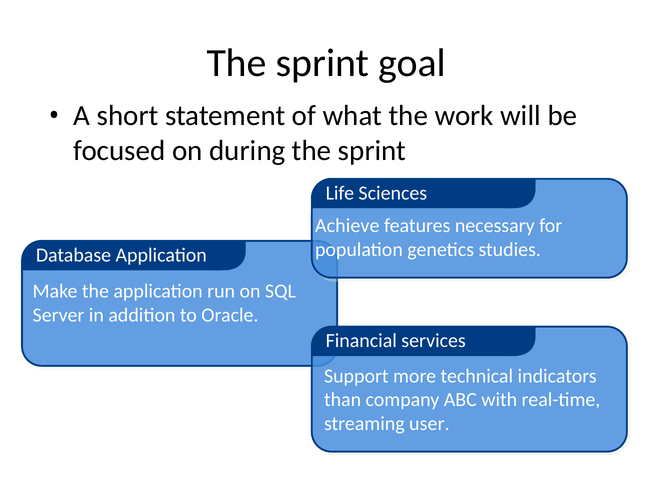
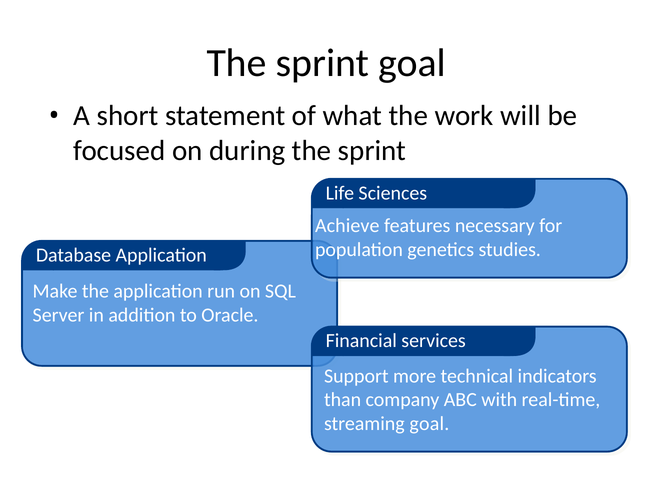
streaming user: user -> goal
